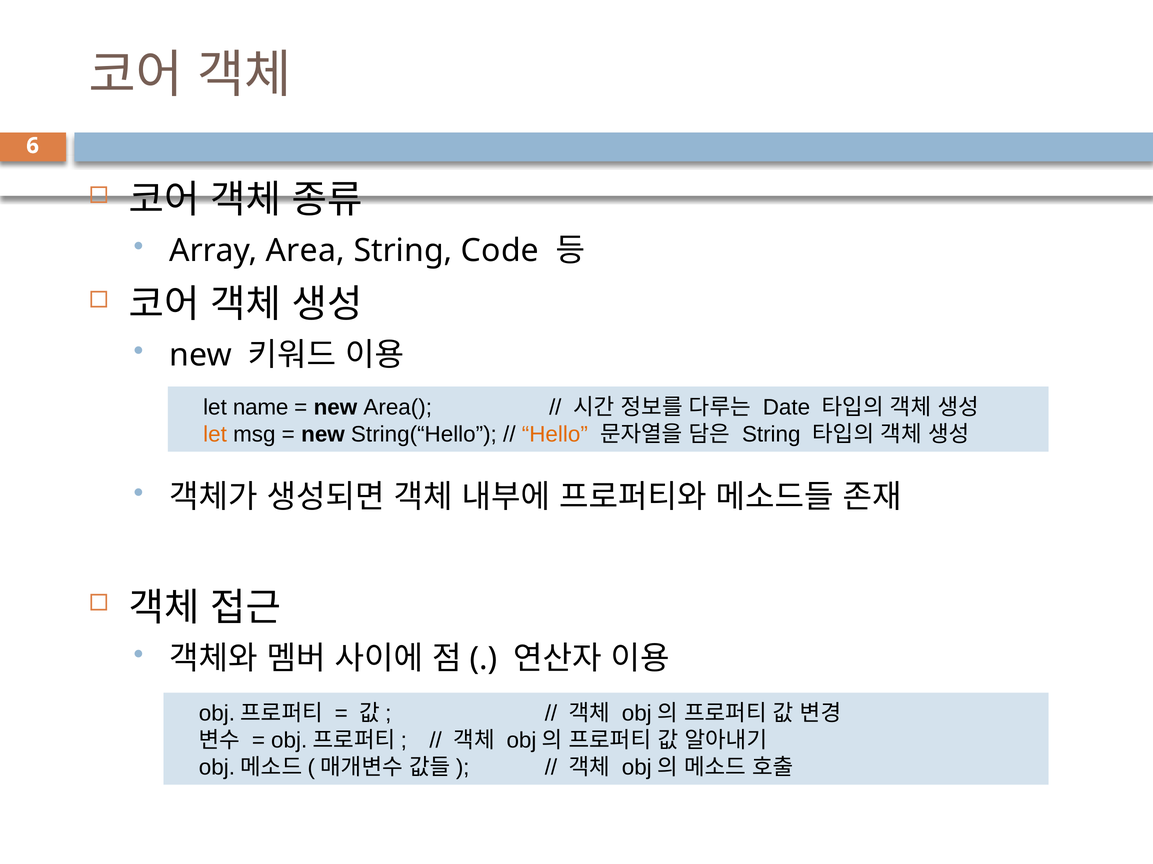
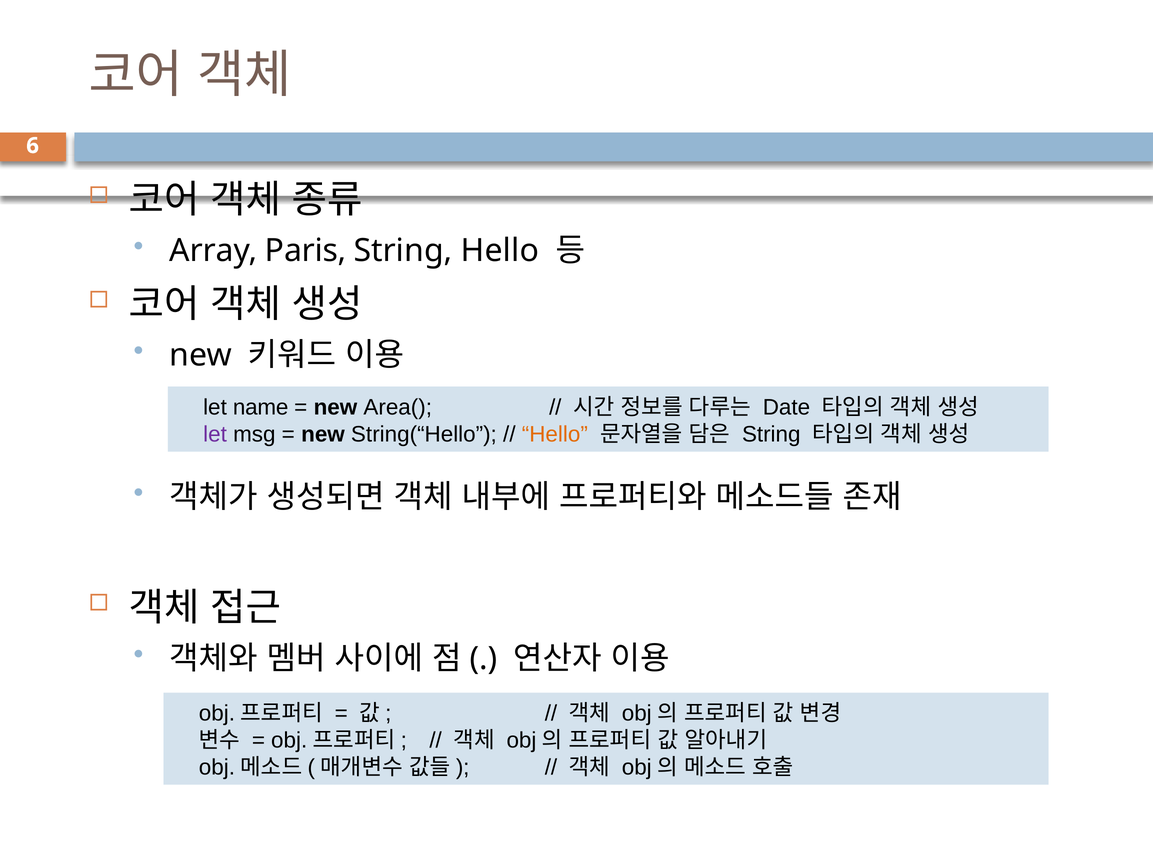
Area: Area -> Paris
String Code: Code -> Hello
let at (215, 435) colour: orange -> purple
